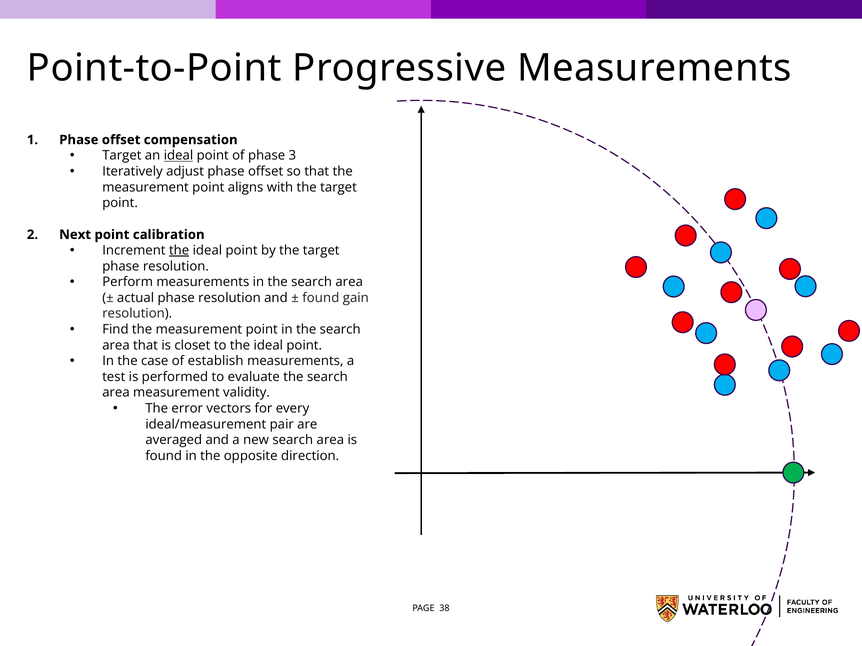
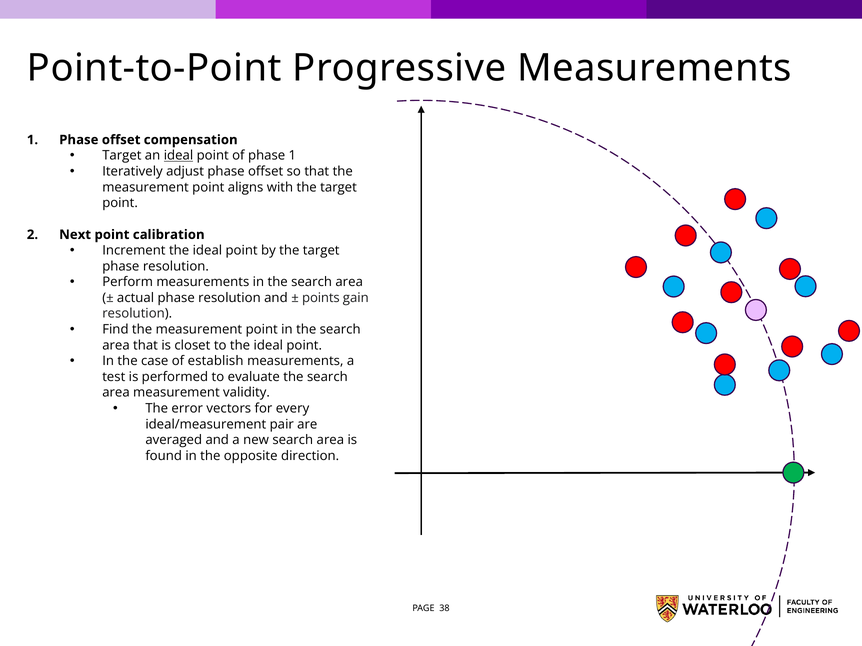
phase 3: 3 -> 1
the at (179, 251) underline: present -> none
found at (321, 298): found -> points
